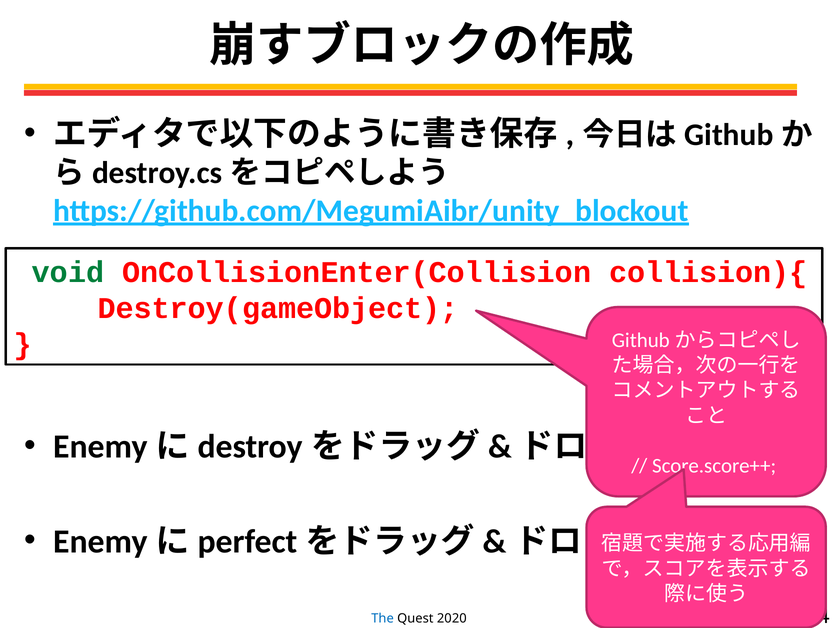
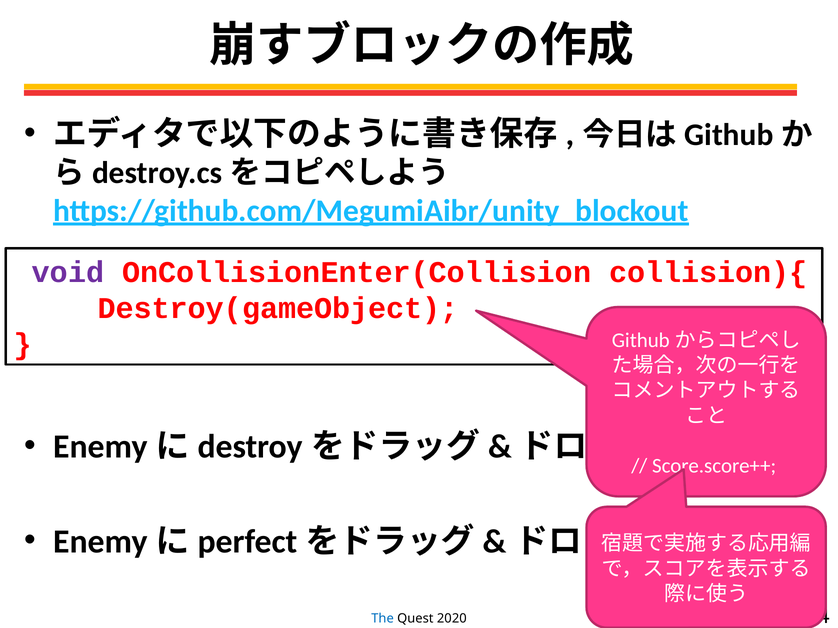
void colour: green -> purple
